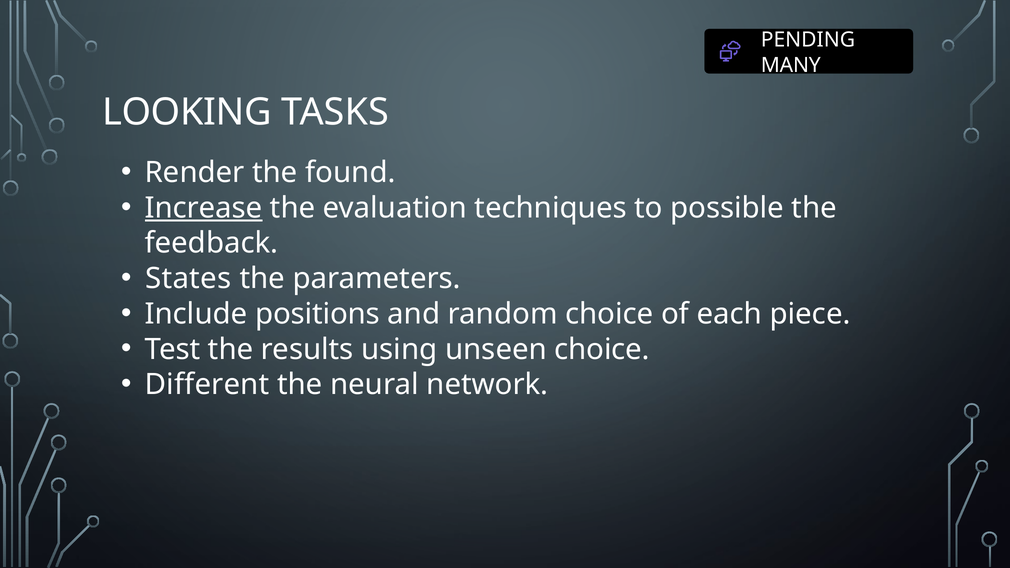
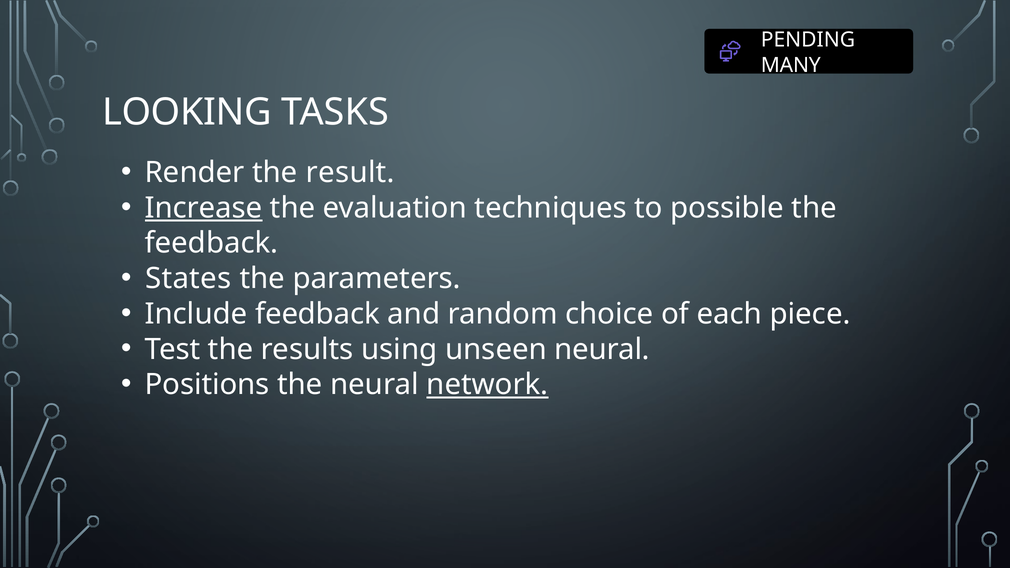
found: found -> result
Include positions: positions -> feedback
unseen choice: choice -> neural
Different: Different -> Positions
network underline: none -> present
